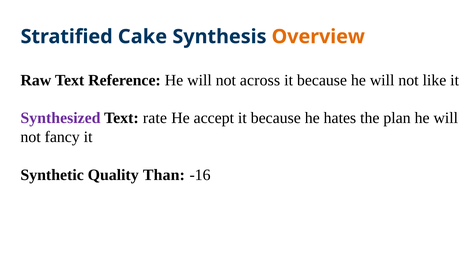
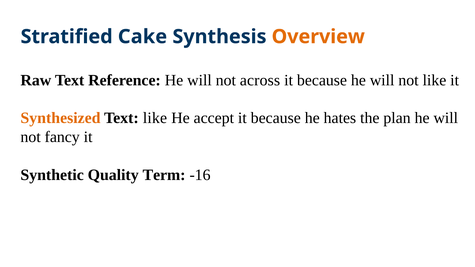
Synthesized colour: purple -> orange
Text rate: rate -> like
Than: Than -> Term
